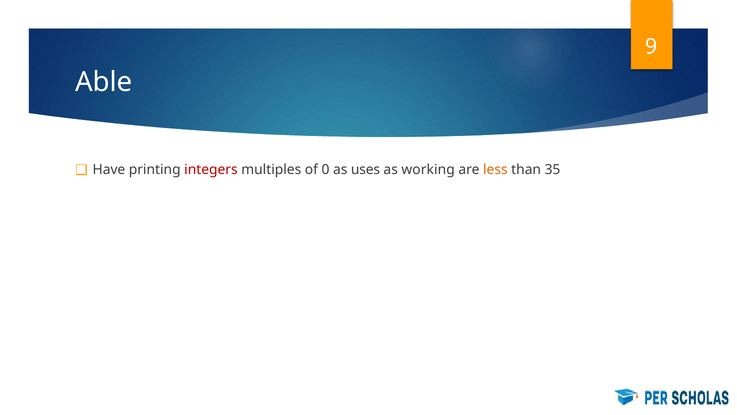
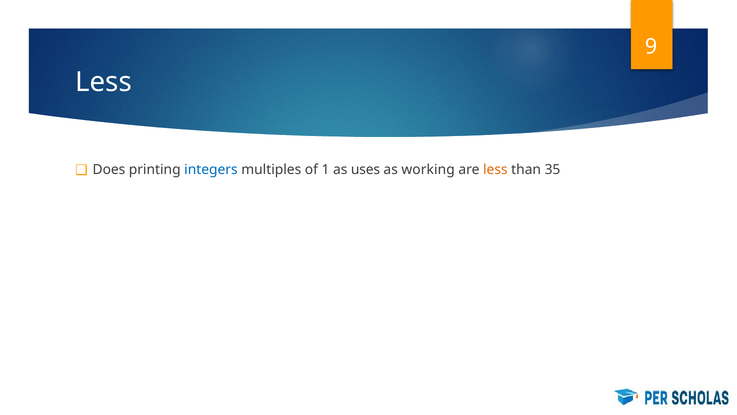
Able at (104, 82): Able -> Less
Have: Have -> Does
integers colour: red -> blue
0: 0 -> 1
